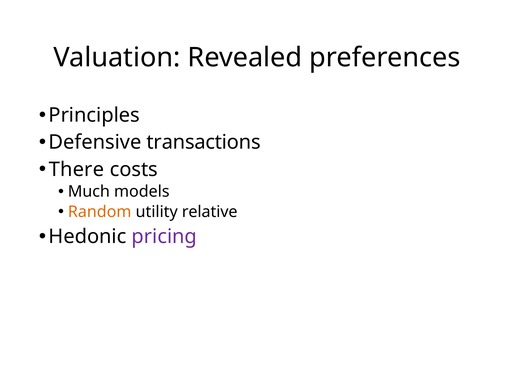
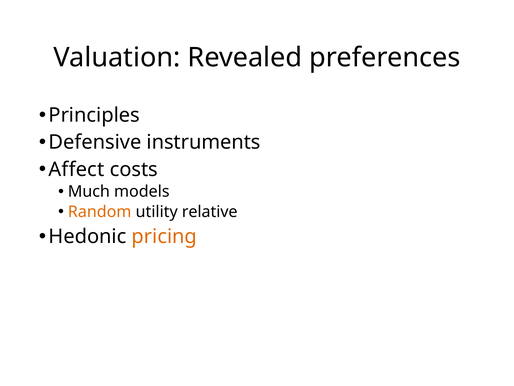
transactions: transactions -> instruments
There: There -> Affect
pricing colour: purple -> orange
